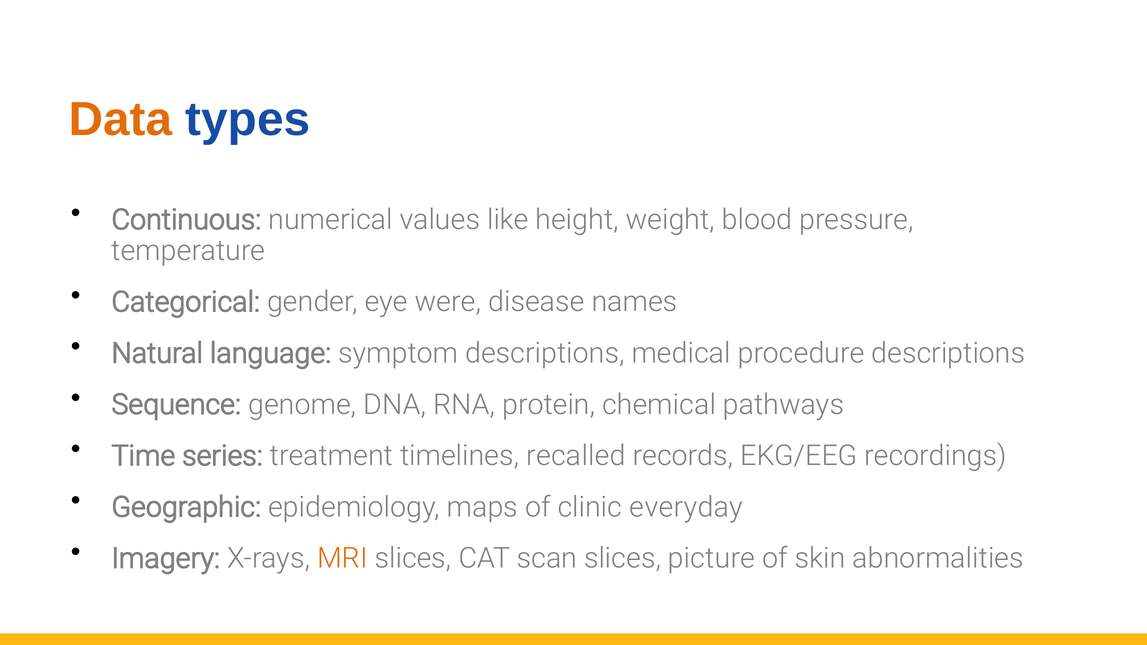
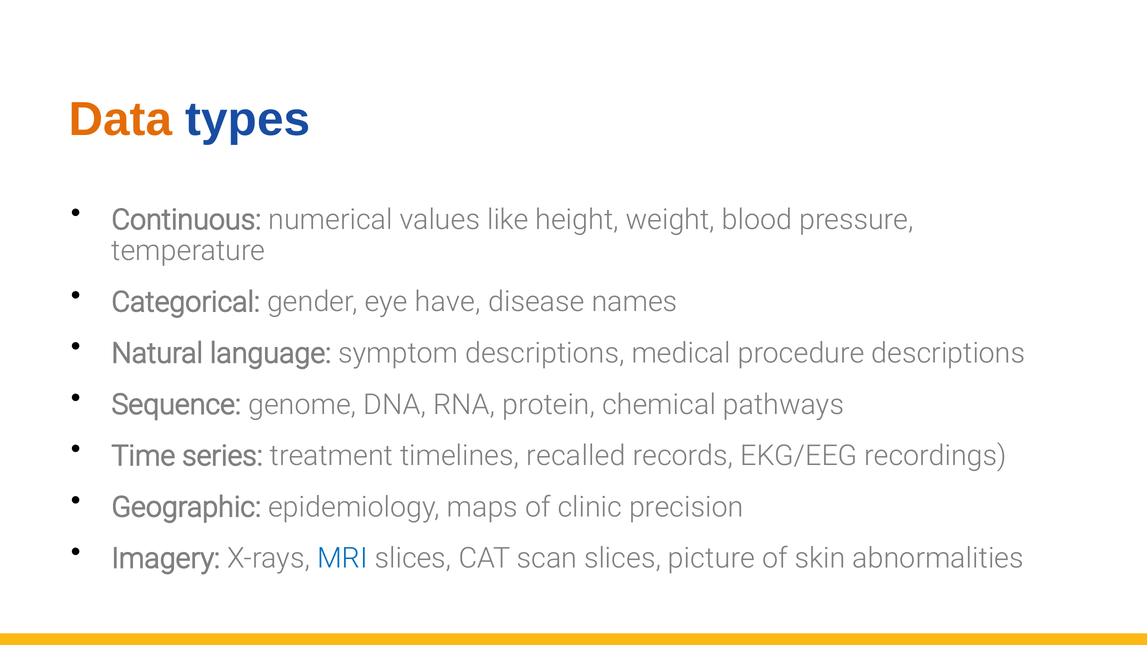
were: were -> have
everyday: everyday -> precision
MRI colour: orange -> blue
